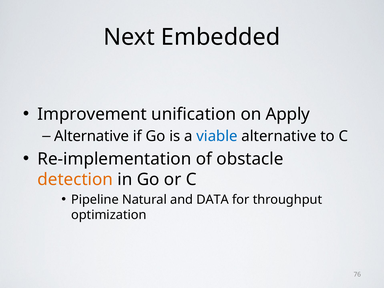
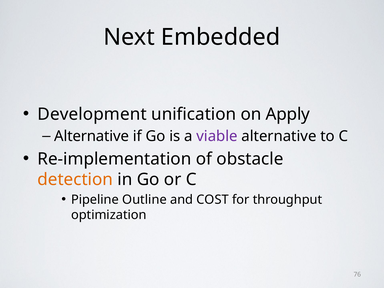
Improvement: Improvement -> Development
viable colour: blue -> purple
Natural: Natural -> Outline
DATA: DATA -> COST
